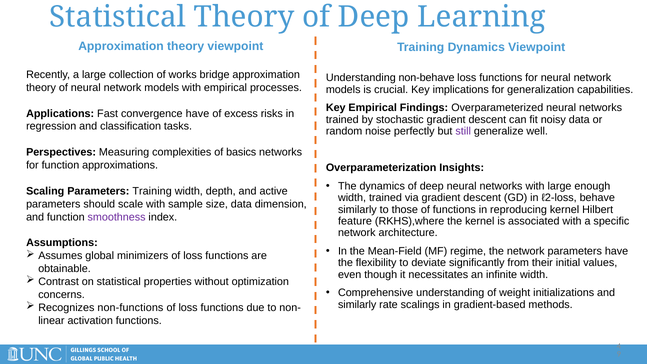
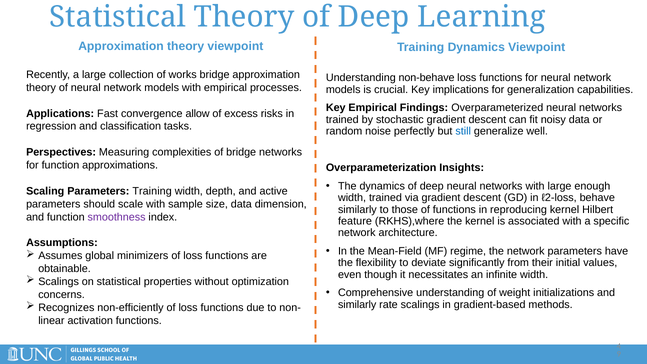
convergence have: have -> allow
still colour: purple -> blue
of basics: basics -> bridge
Contrast at (59, 282): Contrast -> Scalings
non-functions: non-functions -> non-efficiently
